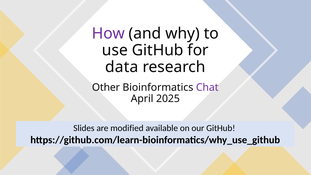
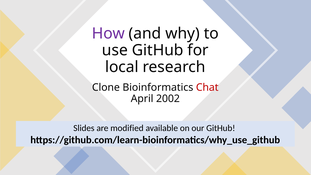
data: data -> local
Other: Other -> Clone
Chat colour: purple -> red
2025: 2025 -> 2002
